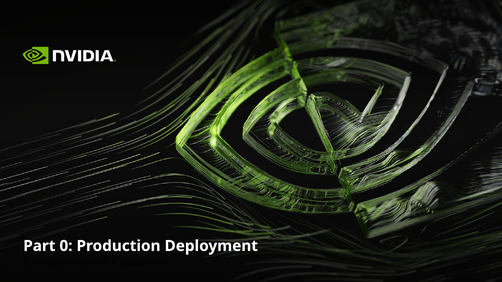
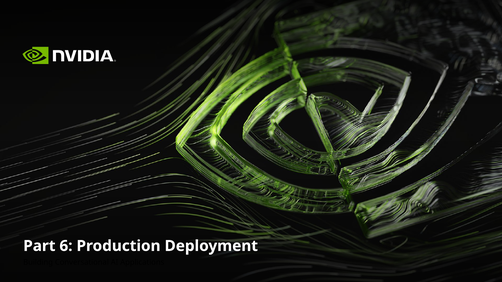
0: 0 -> 6
